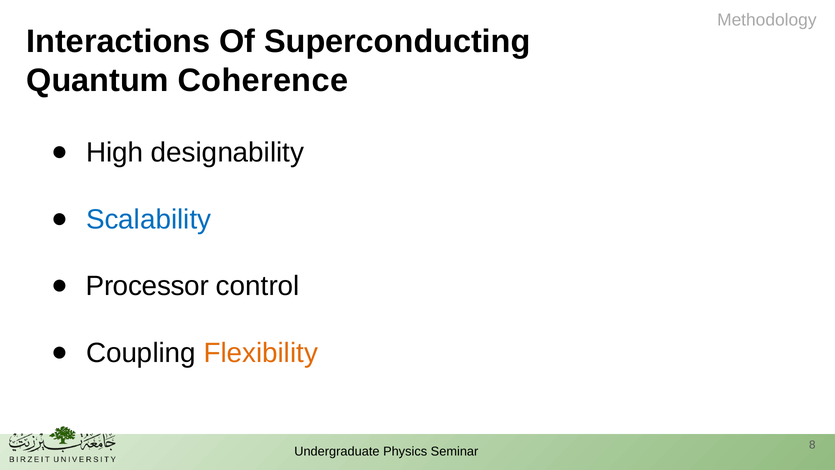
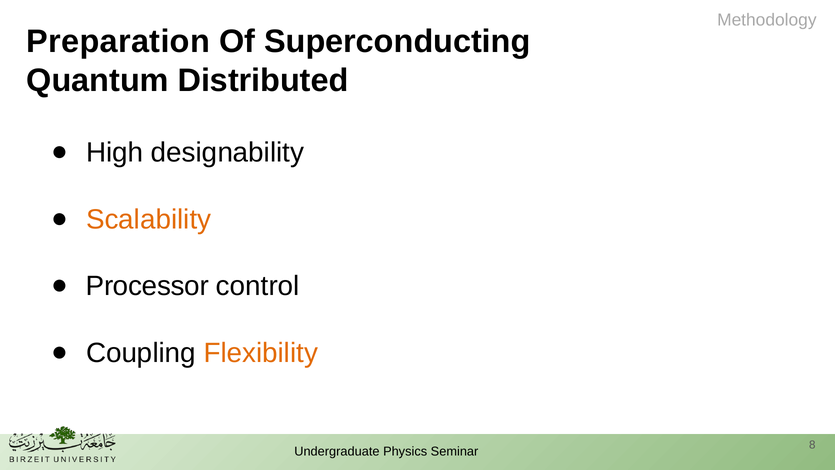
Interactions: Interactions -> Preparation
Coherence: Coherence -> Distributed
Scalability colour: blue -> orange
